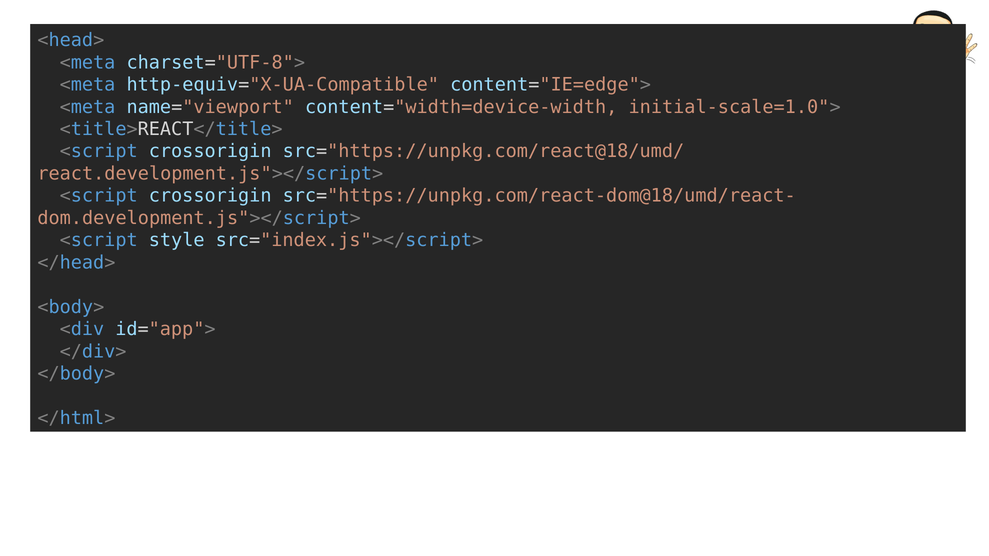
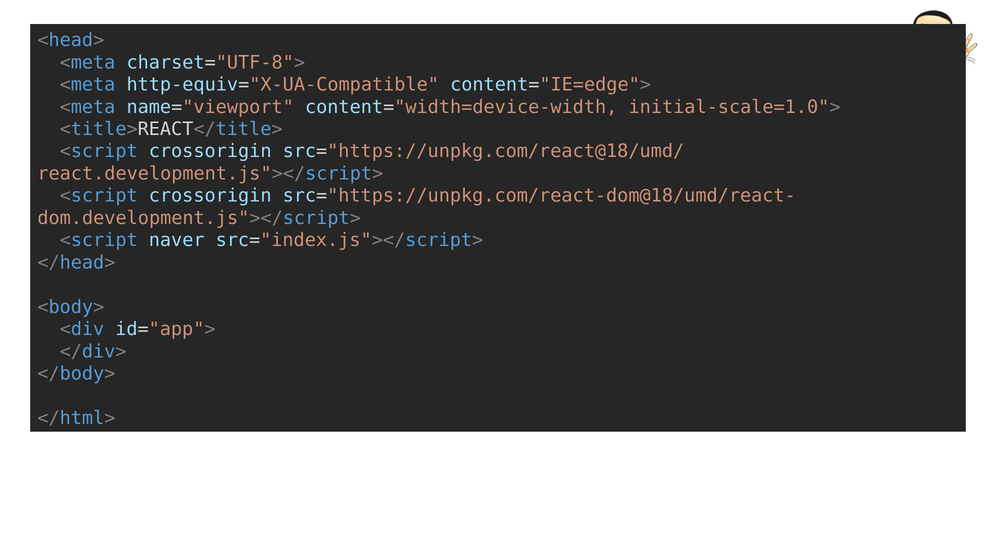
style: style -> naver
